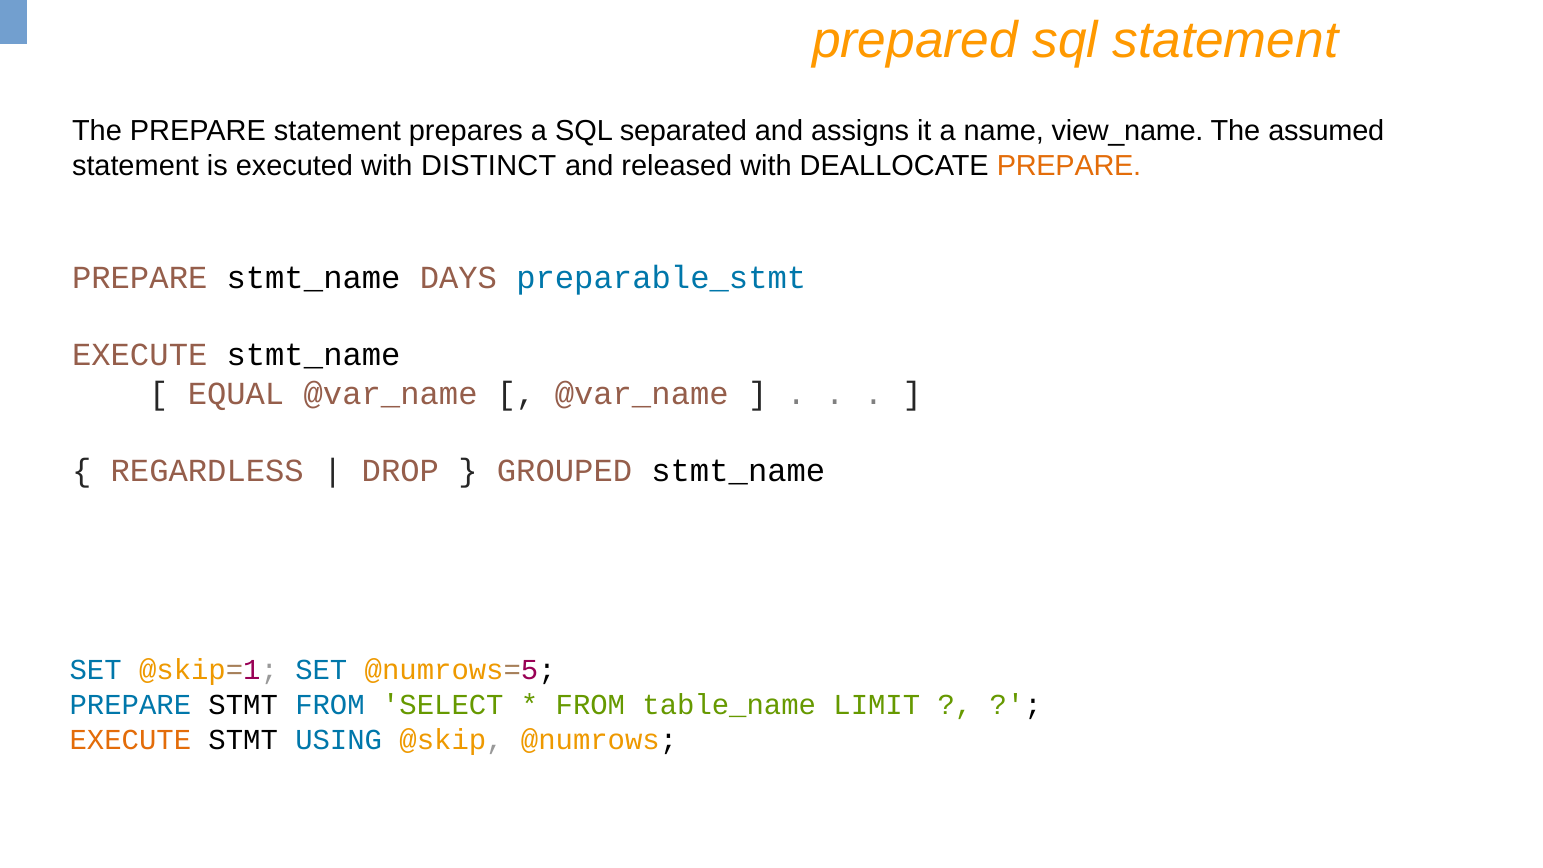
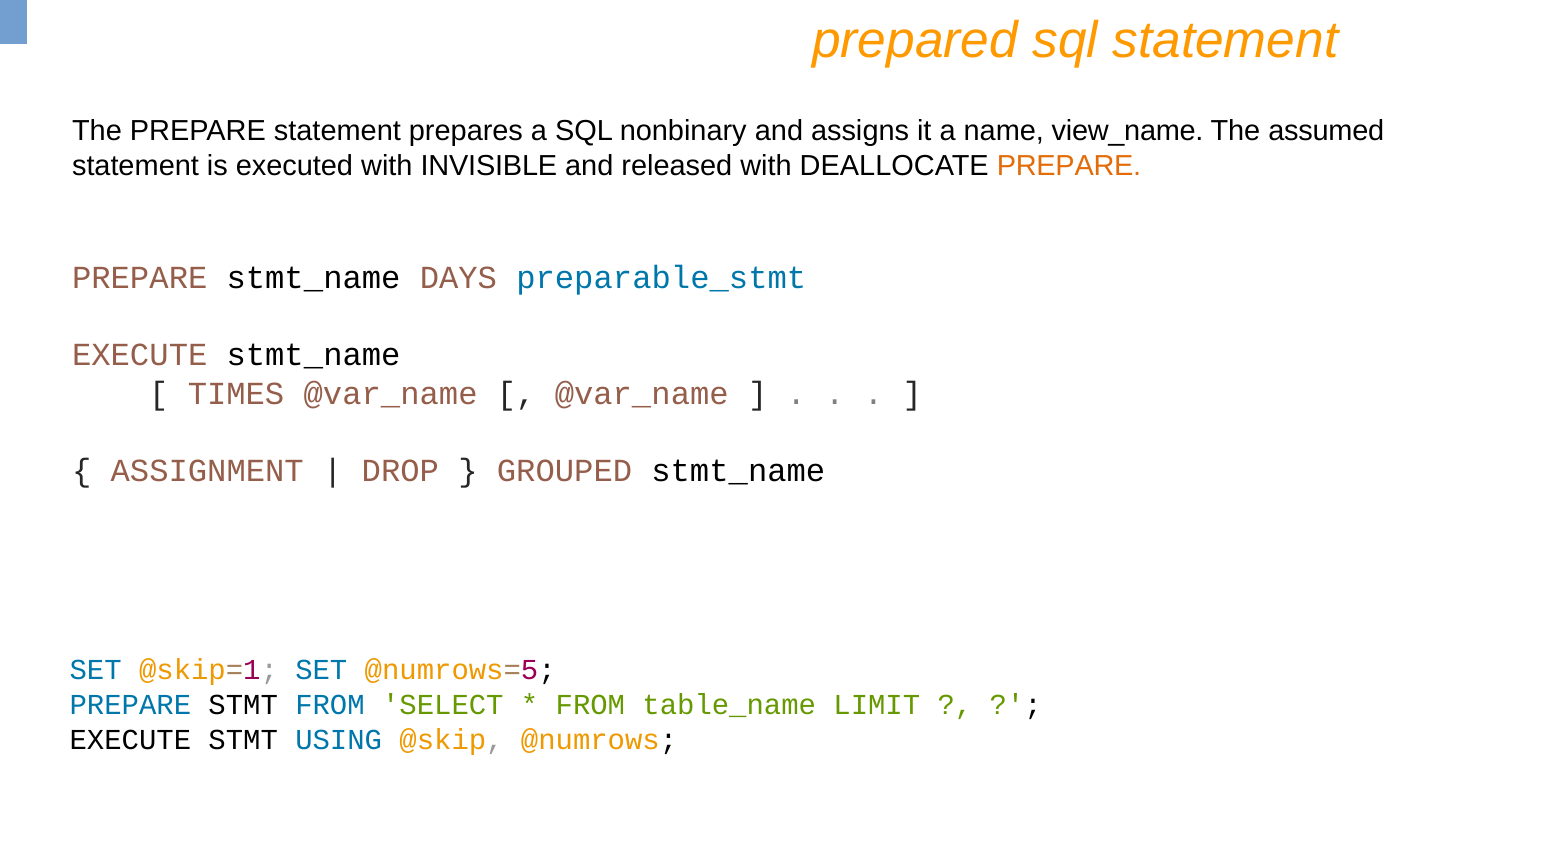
separated: separated -> nonbinary
DISTINCT: DISTINCT -> INVISIBLE
EQUAL: EQUAL -> TIMES
REGARDLESS: REGARDLESS -> ASSIGNMENT
EXECUTE at (130, 740) colour: orange -> black
